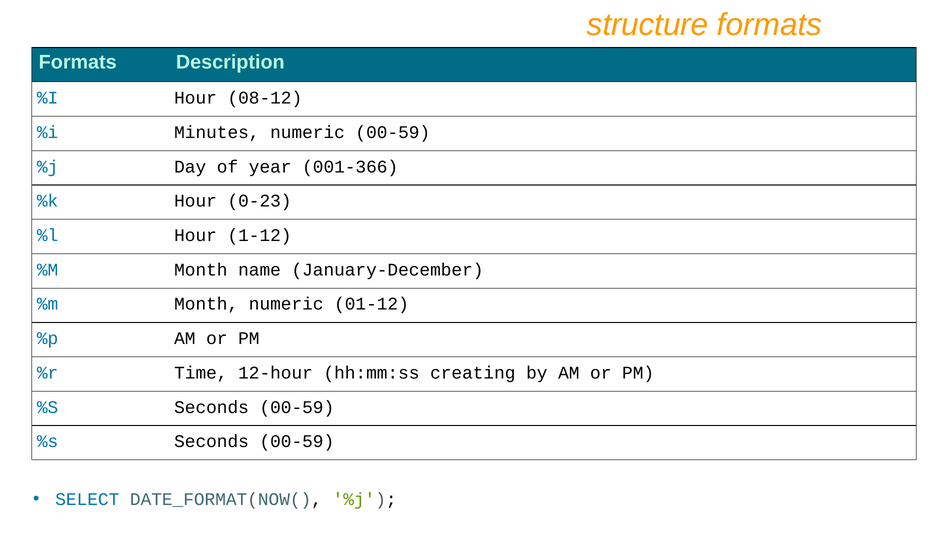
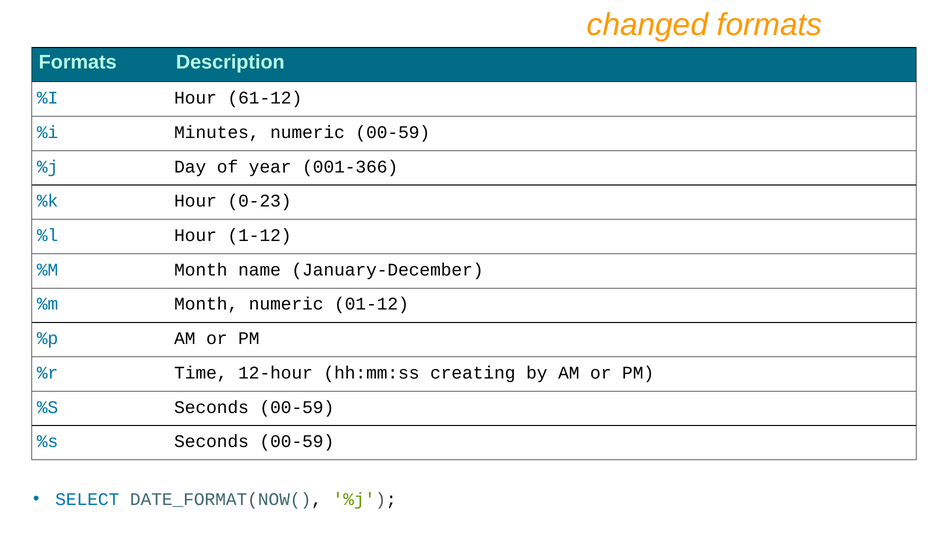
structure: structure -> changed
08-12: 08-12 -> 61-12
